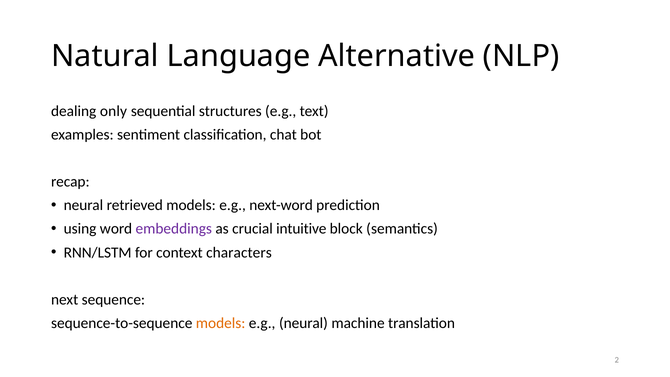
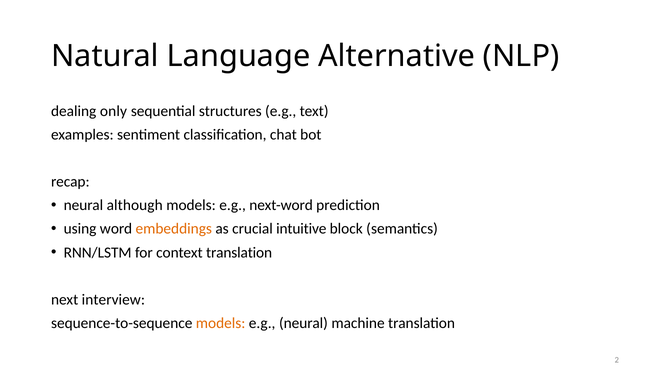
retrieved: retrieved -> although
embeddings colour: purple -> orange
context characters: characters -> translation
sequence: sequence -> interview
